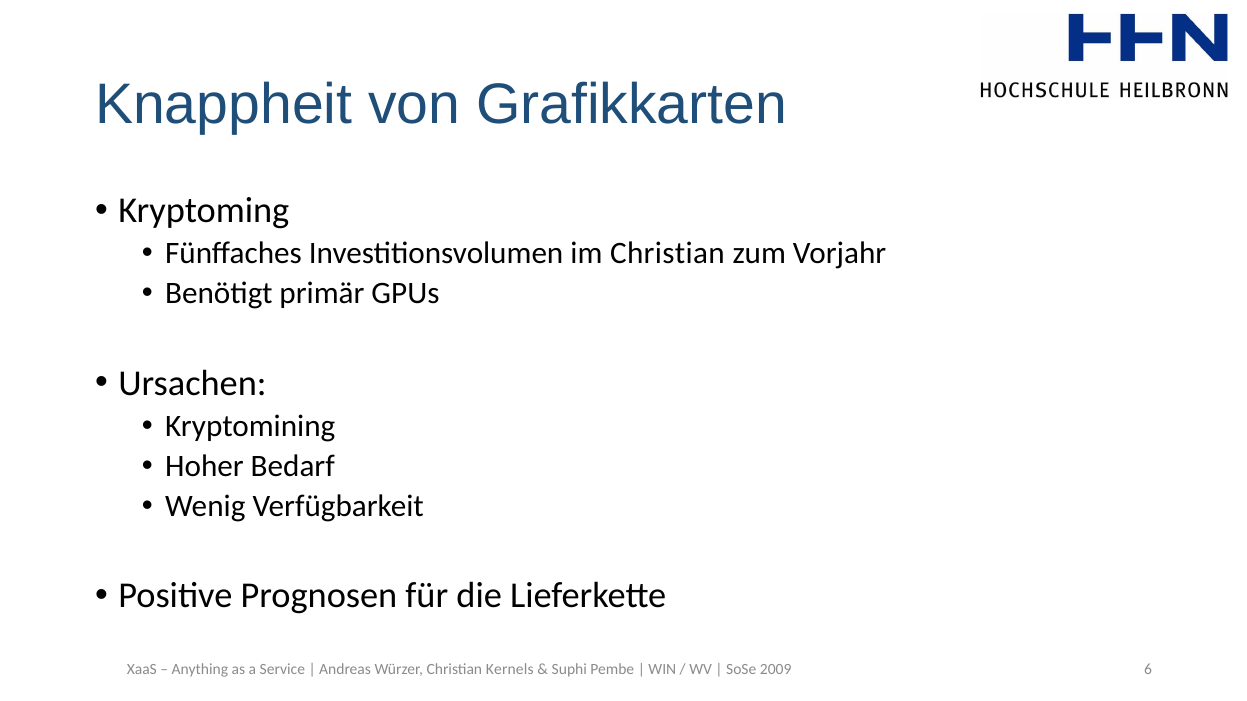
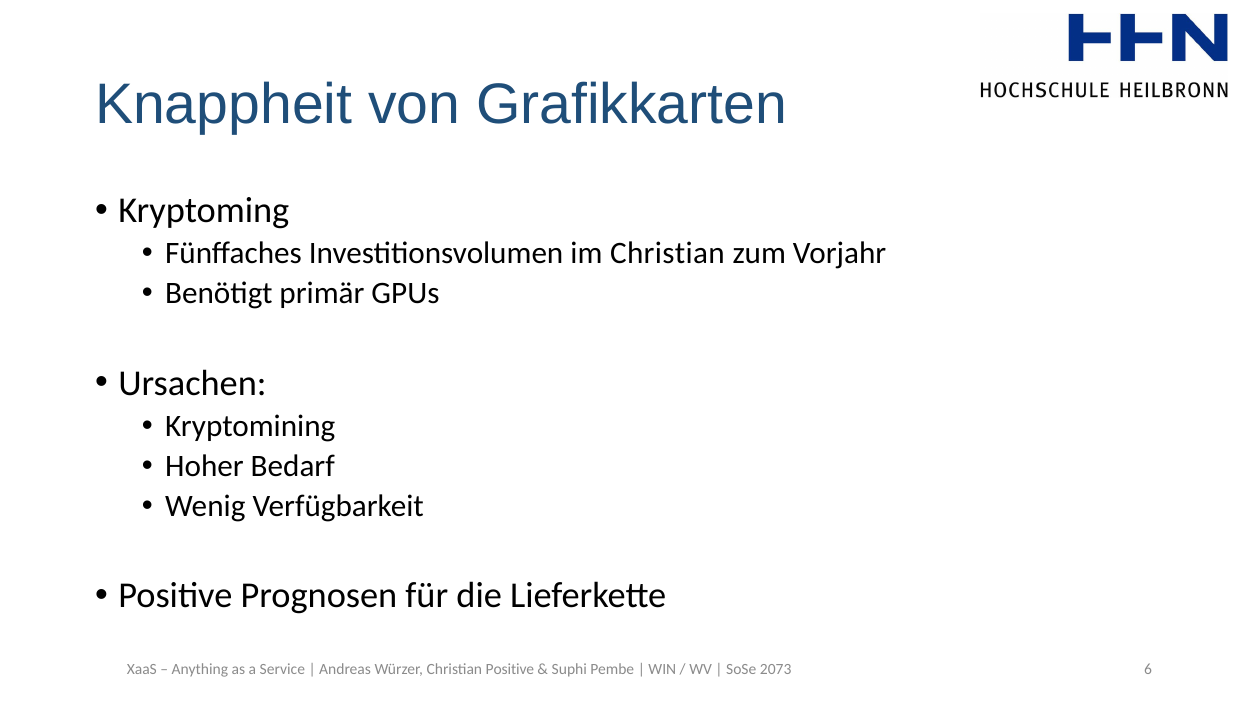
Christian Kernels: Kernels -> Positive
2009: 2009 -> 2073
